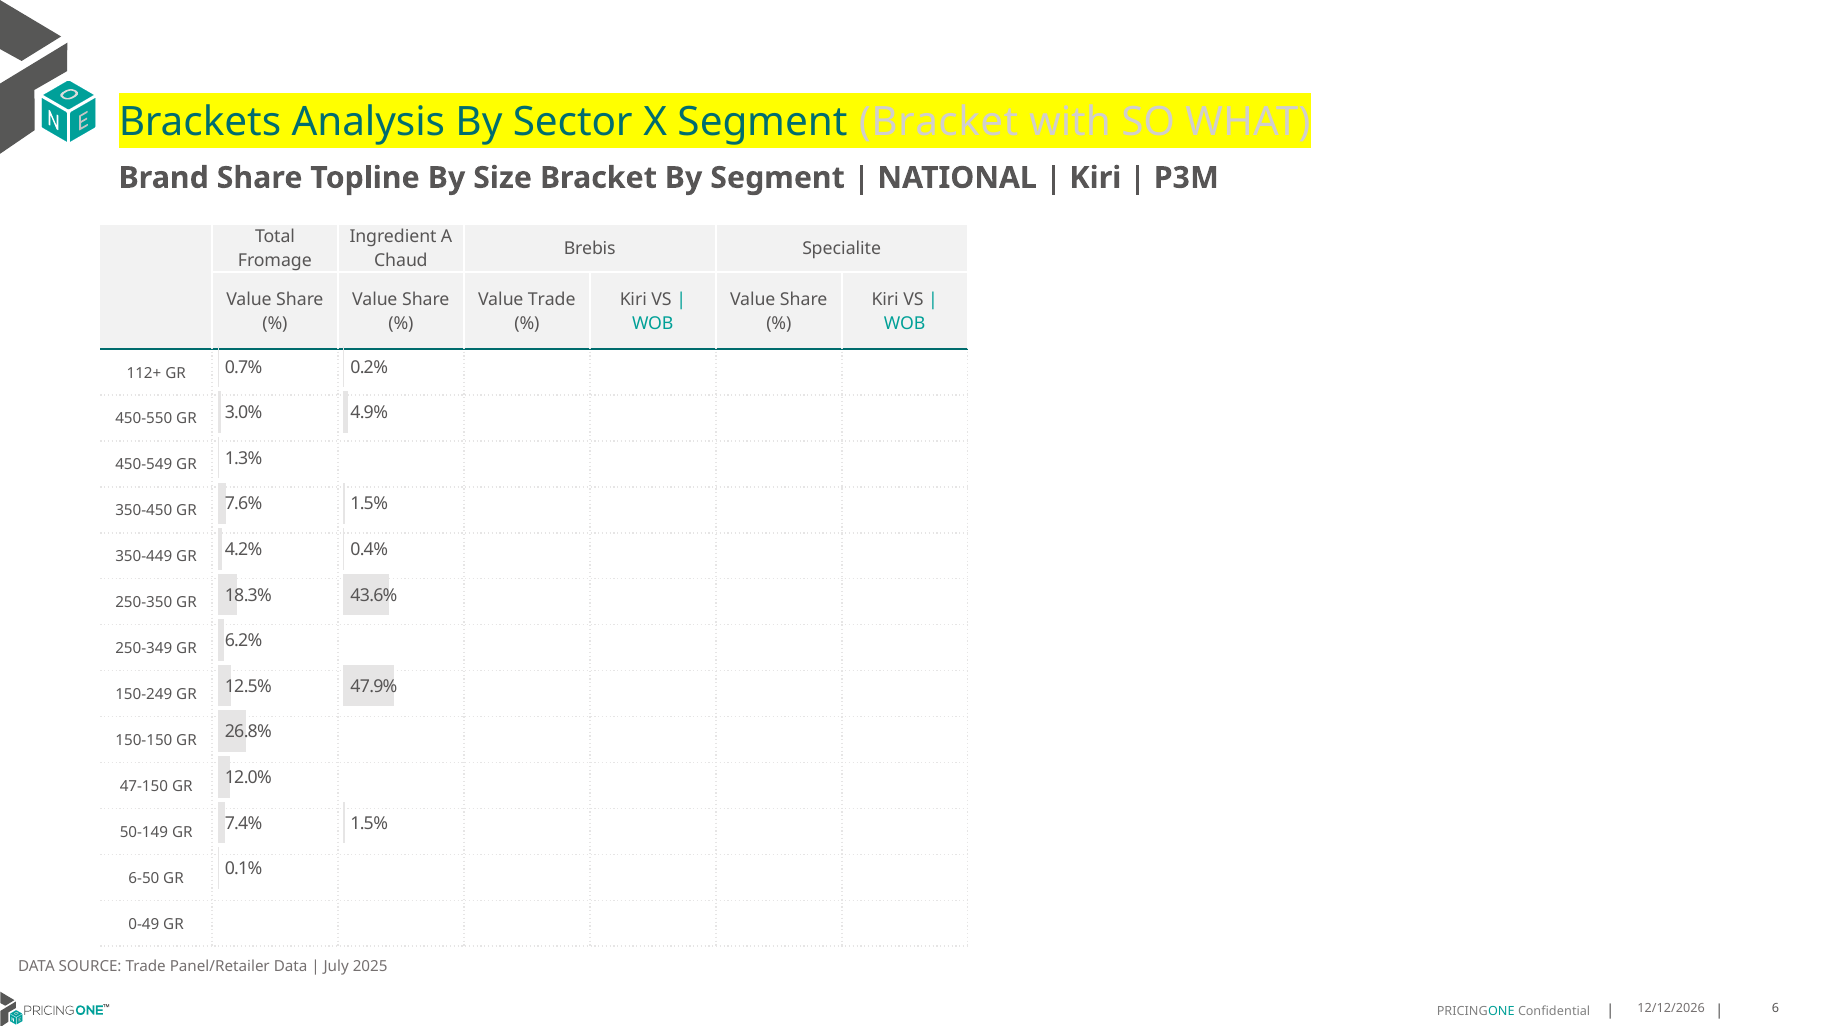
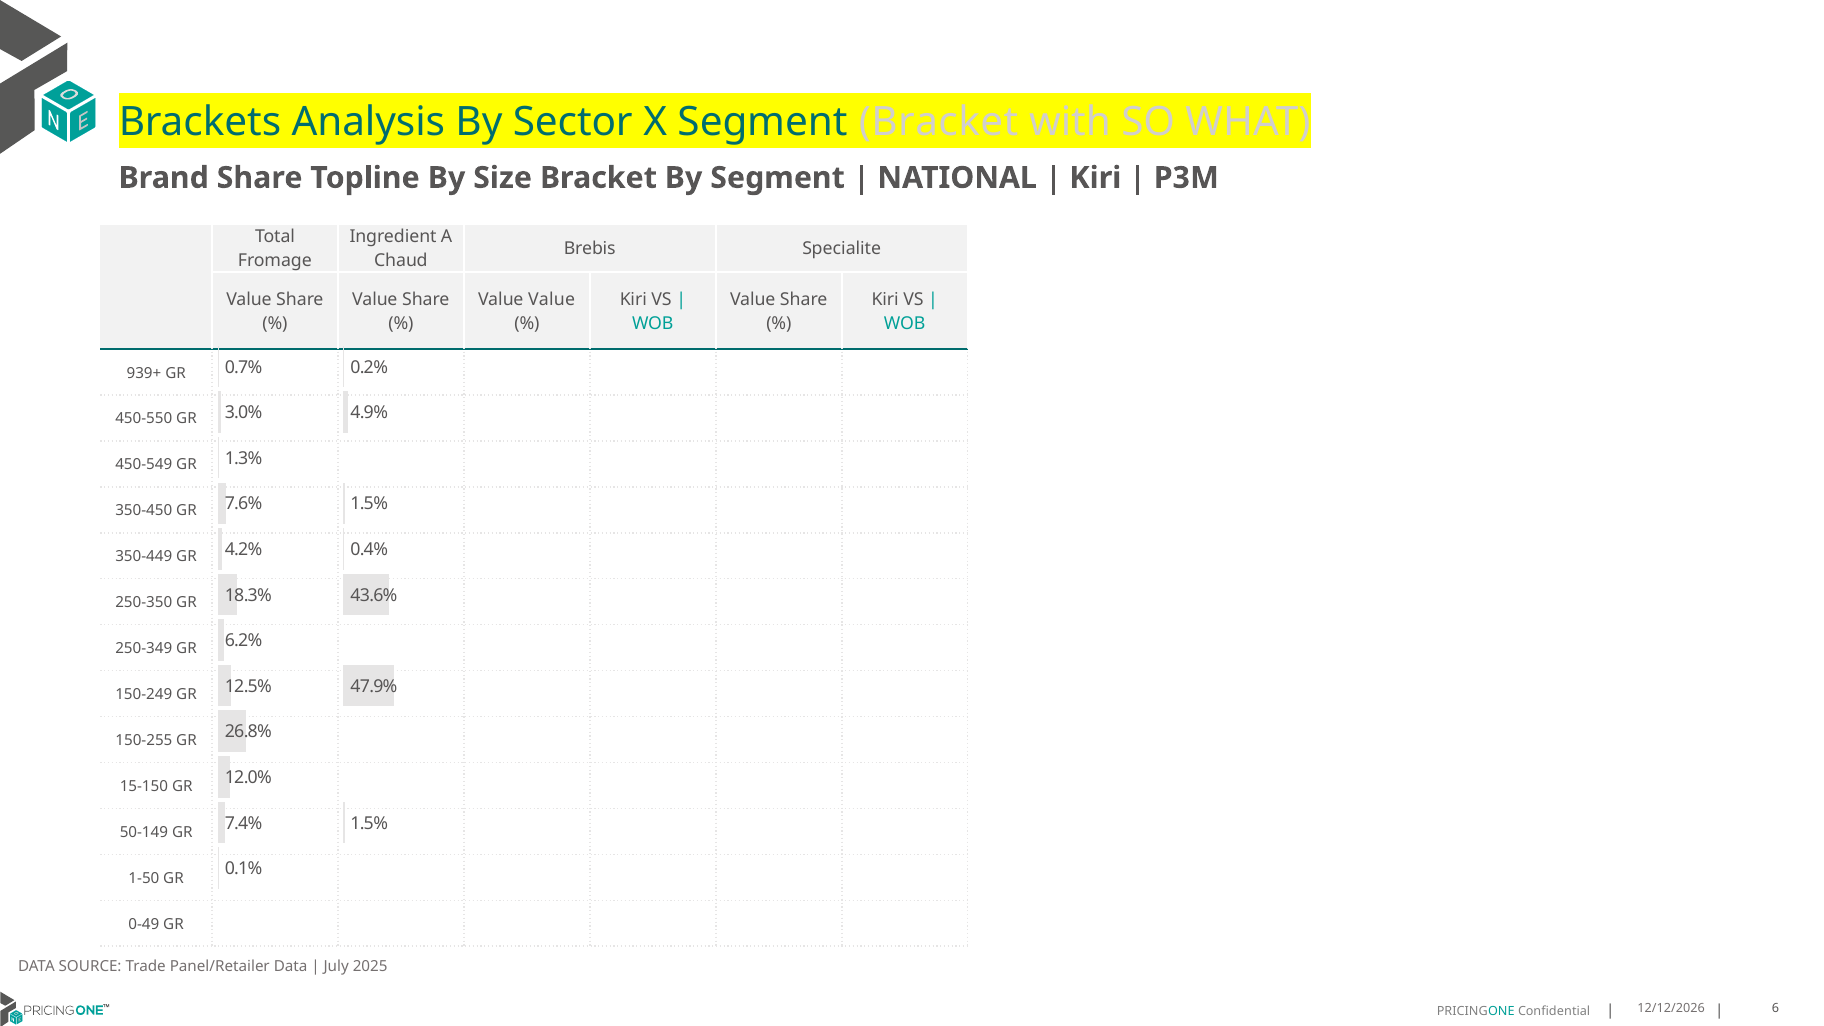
Value Trade: Trade -> Value
112+: 112+ -> 939+
150-150: 150-150 -> 150-255
47-150: 47-150 -> 15-150
6-50: 6-50 -> 1-50
